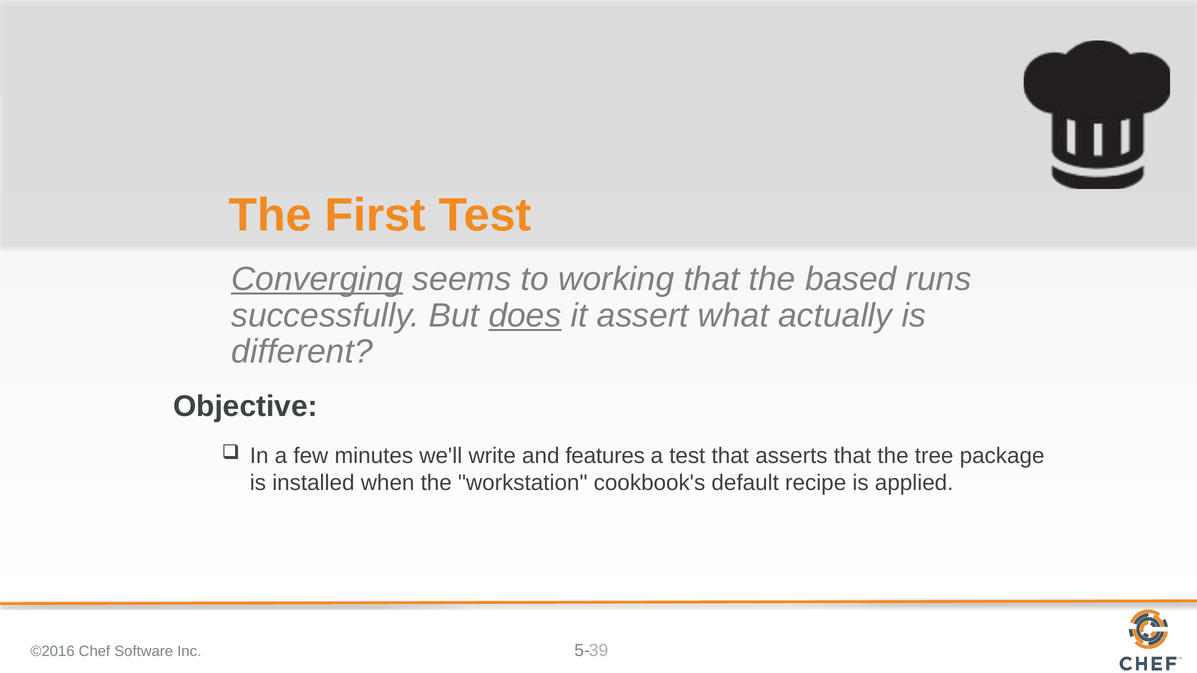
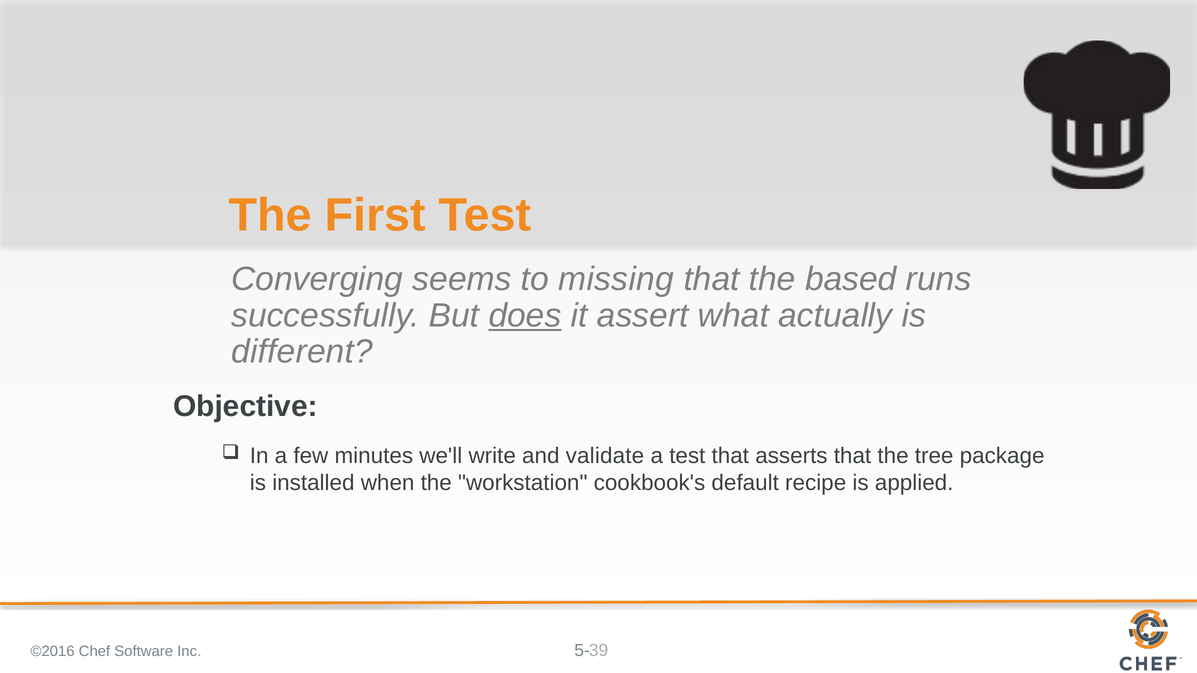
Converging underline: present -> none
working: working -> missing
features: features -> validate
